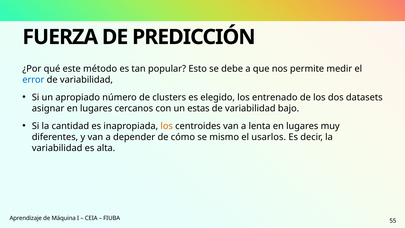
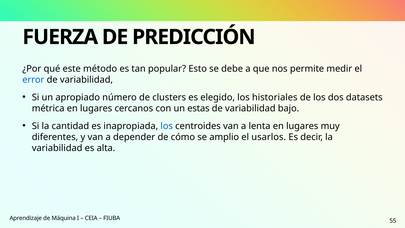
entrenado: entrenado -> historiales
asignar: asignar -> métrica
los at (167, 126) colour: orange -> blue
mismo: mismo -> amplio
